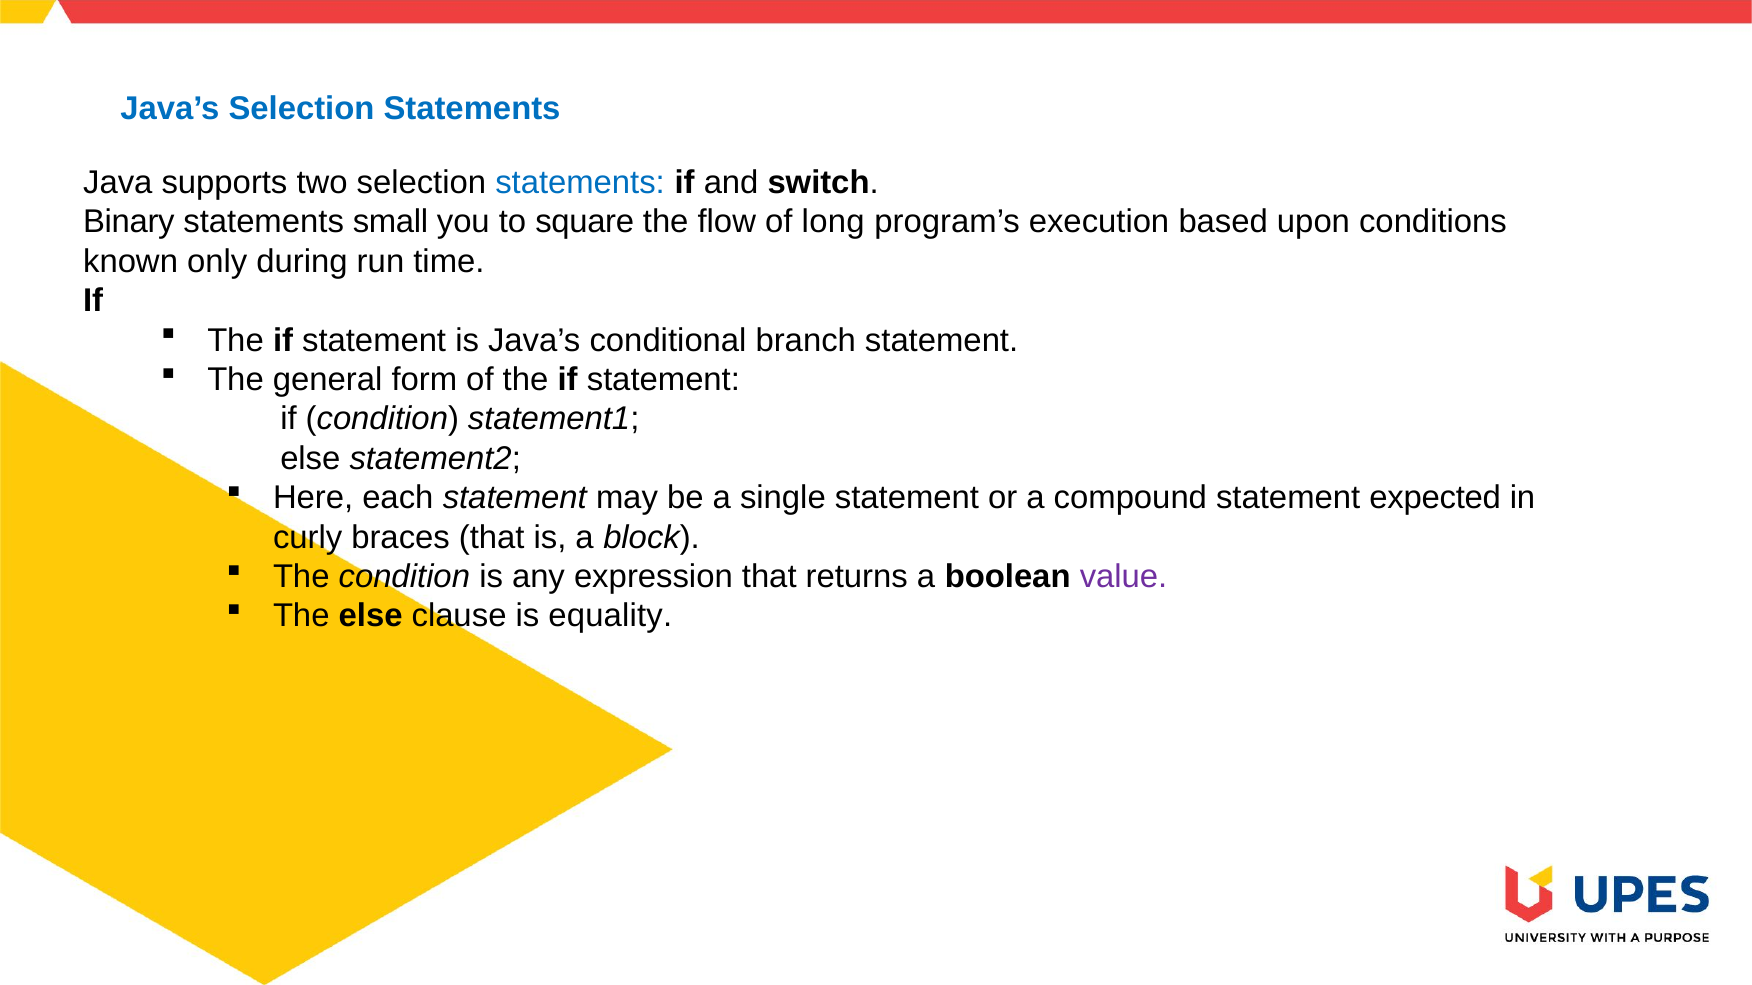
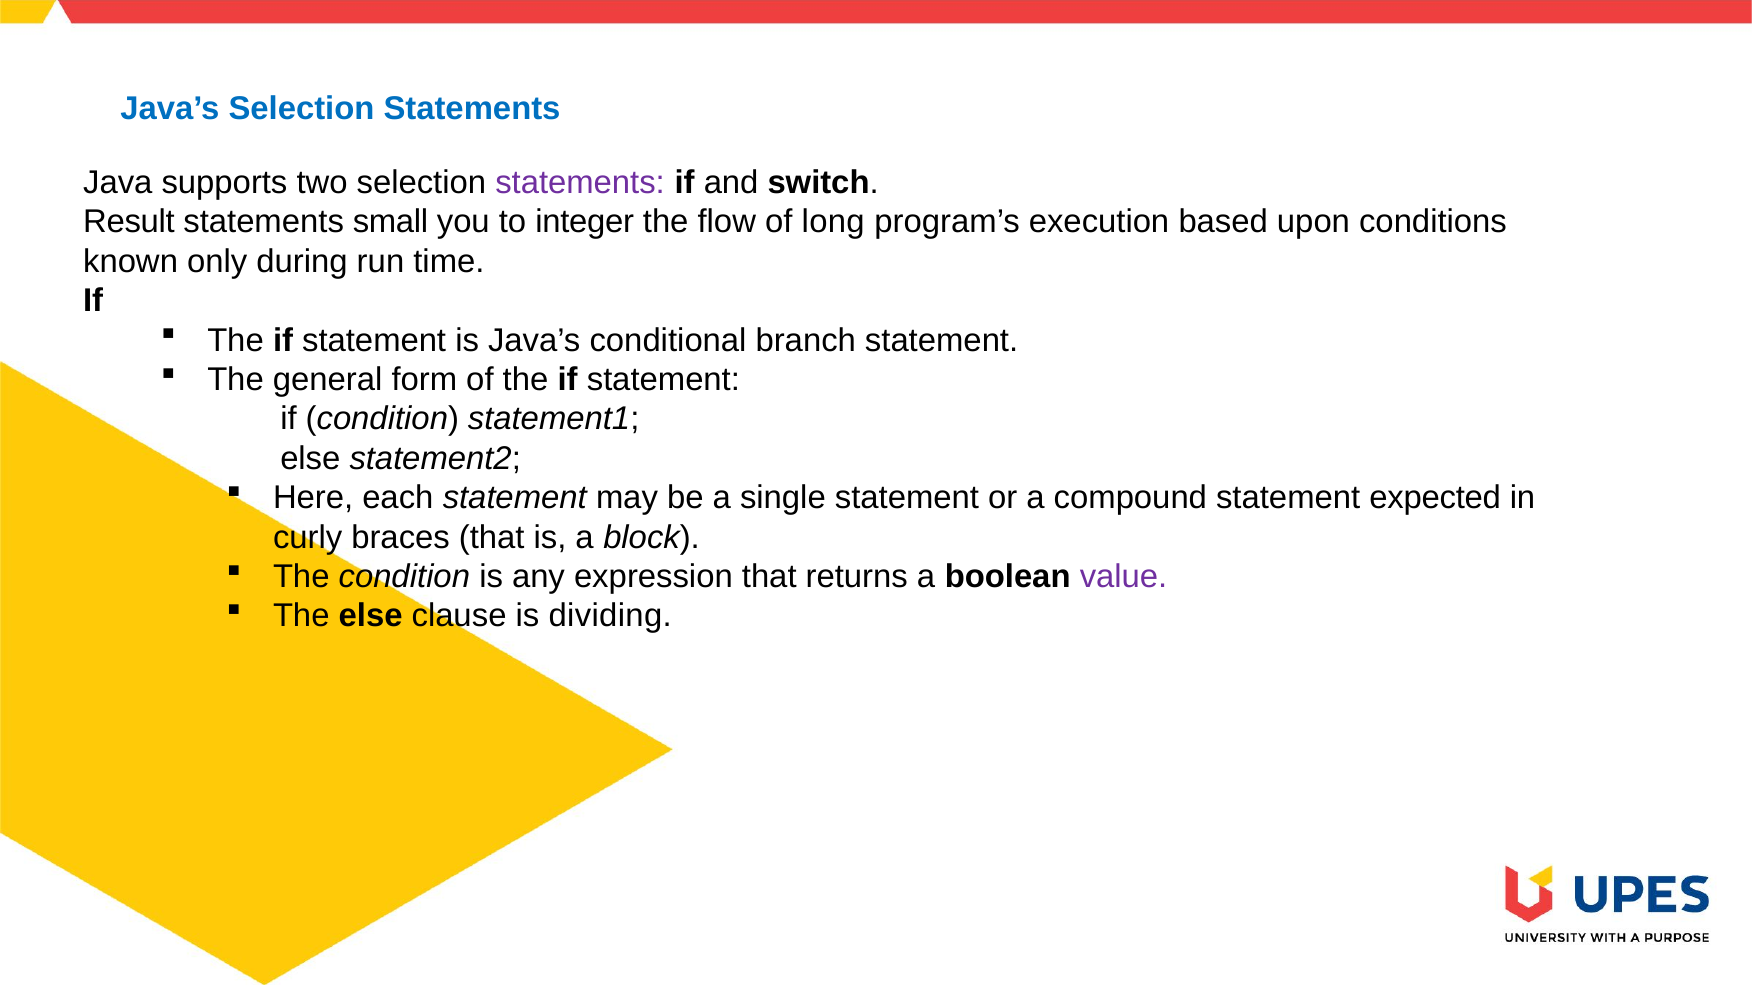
statements at (580, 183) colour: blue -> purple
Binary: Binary -> Result
square: square -> integer
equality: equality -> dividing
